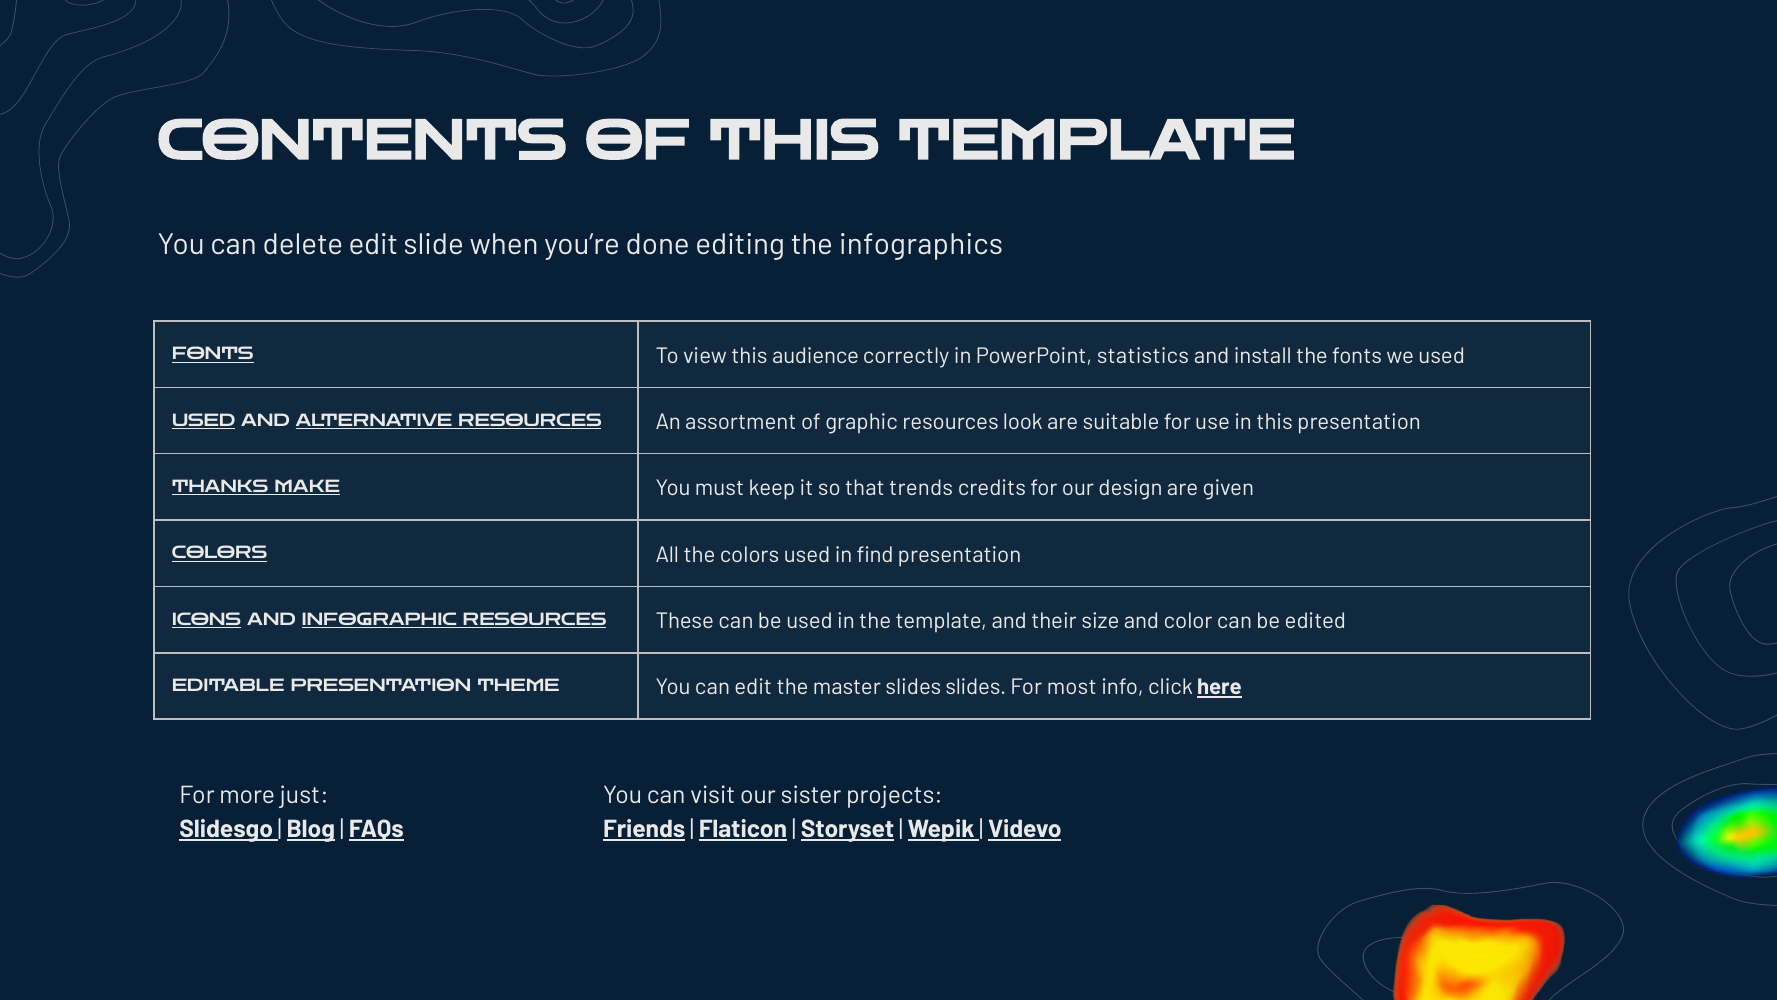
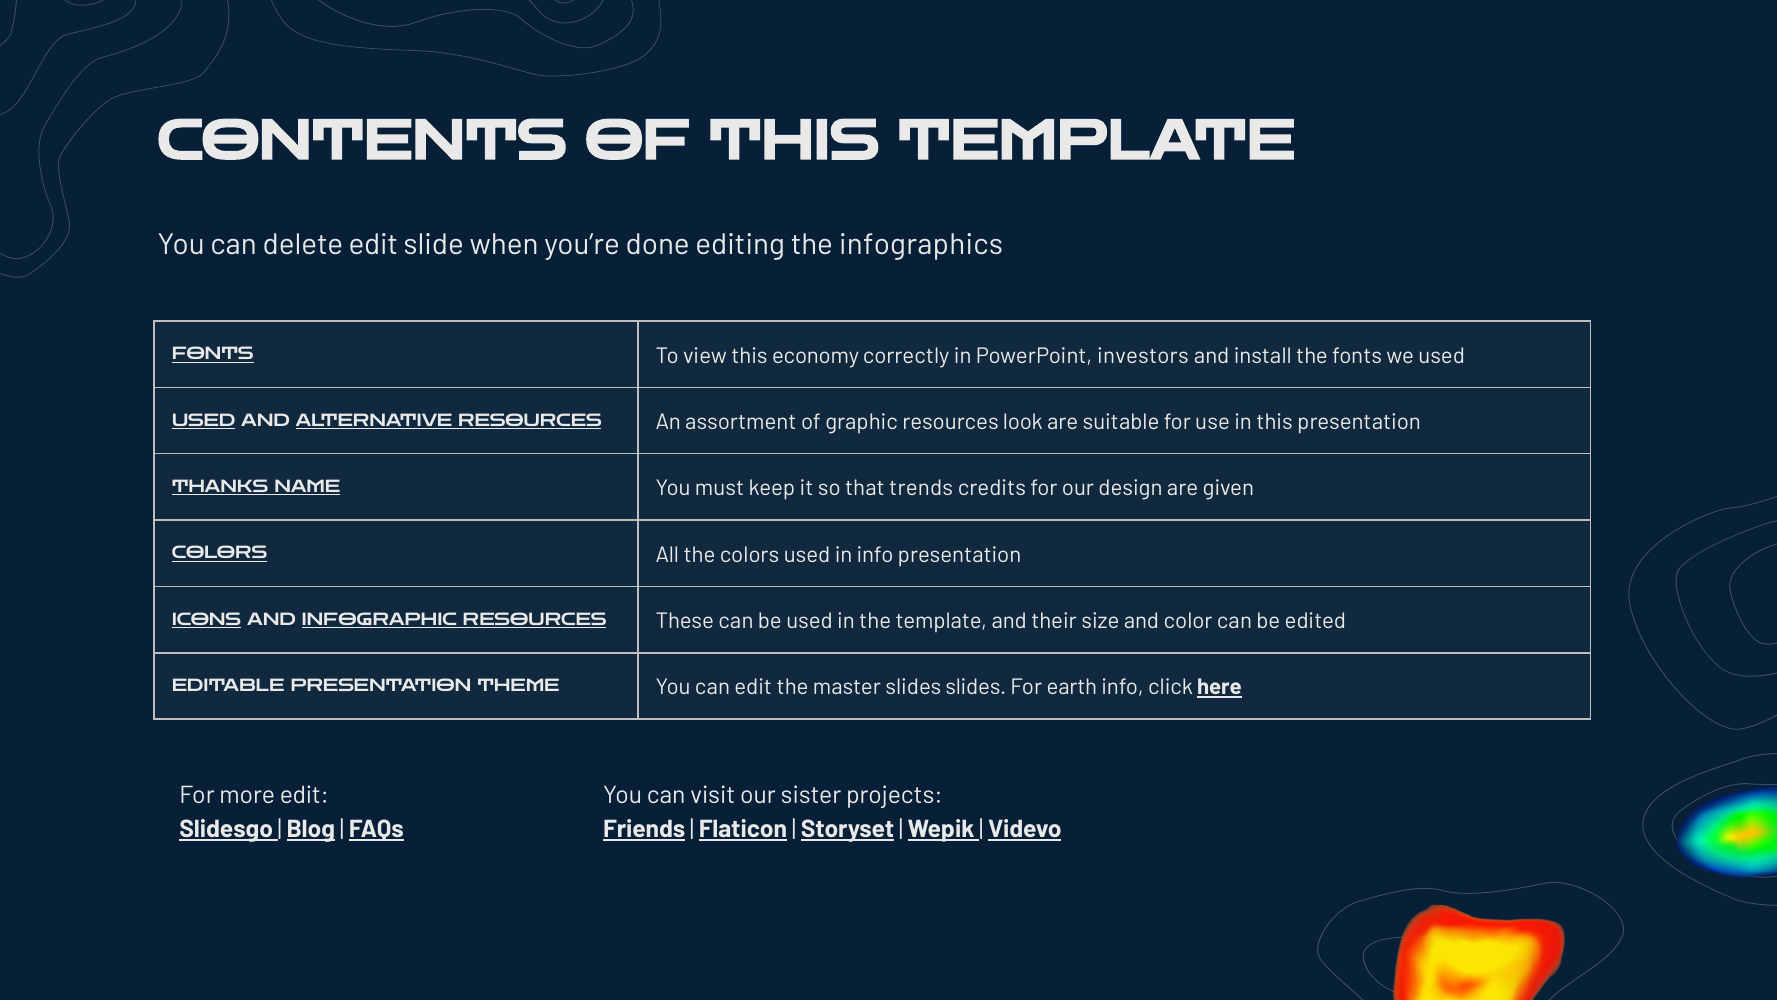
audience: audience -> economy
statistics: statistics -> investors
MAKE: MAKE -> NAME
in find: find -> info
most: most -> earth
more just: just -> edit
